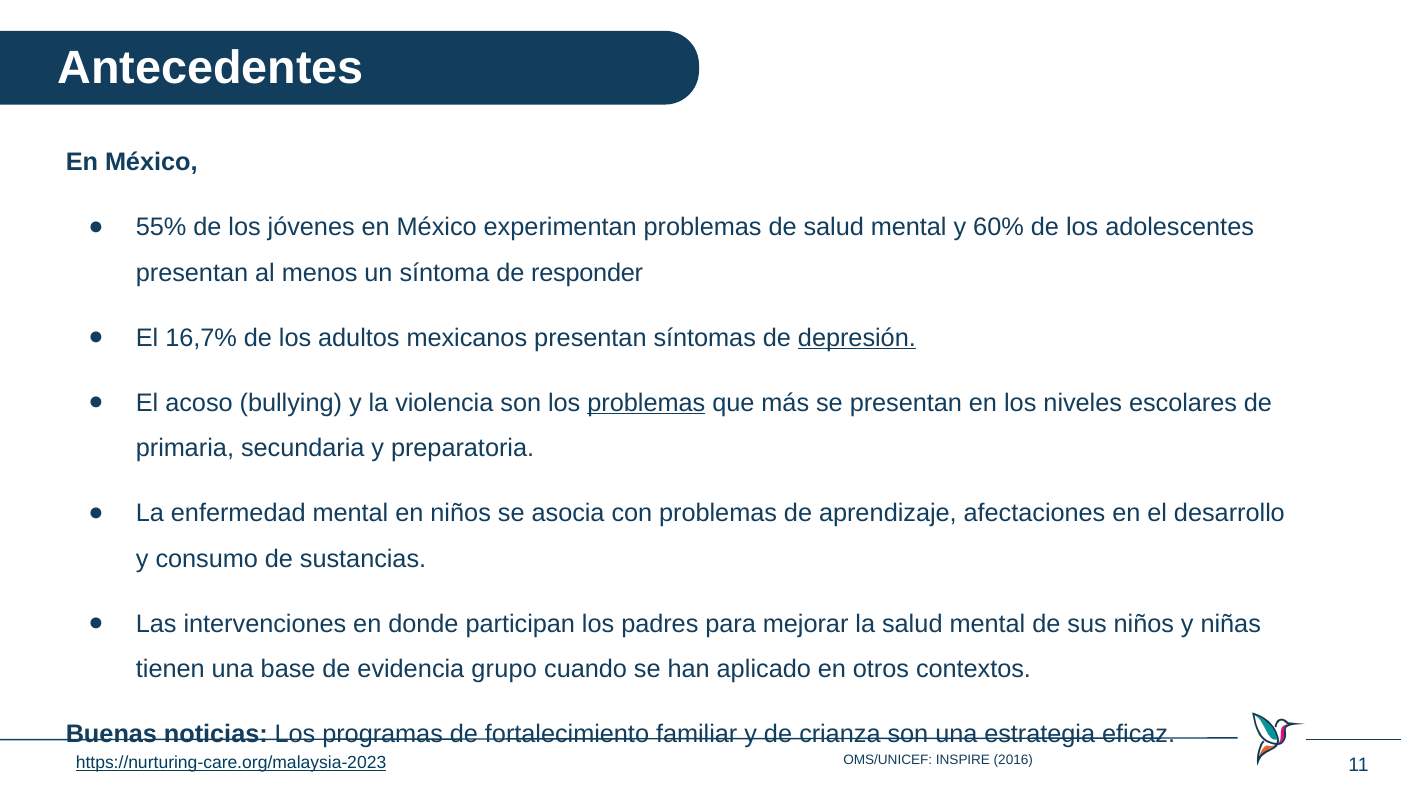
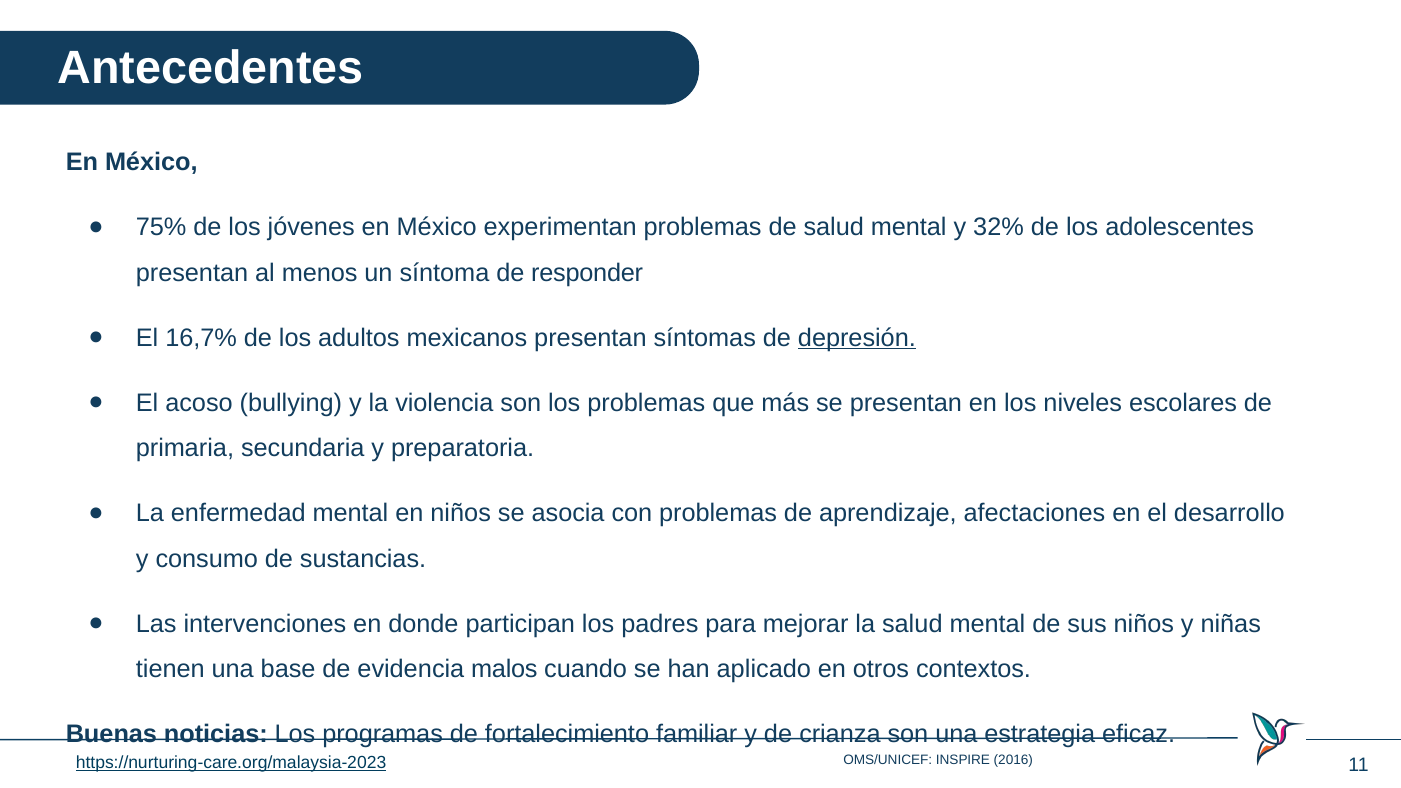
55%: 55% -> 75%
60%: 60% -> 32%
problemas at (646, 403) underline: present -> none
grupo: grupo -> malos
